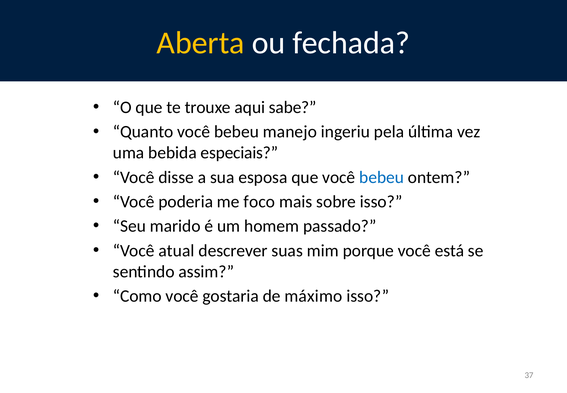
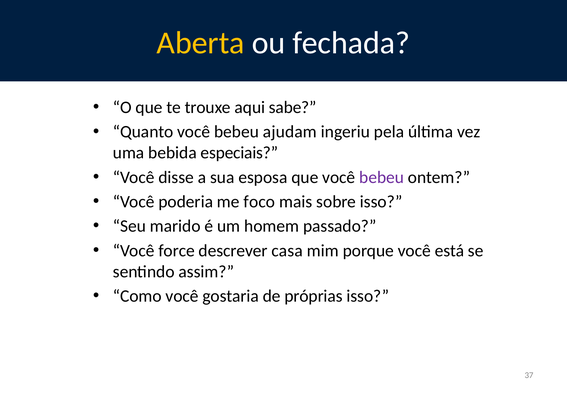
manejo: manejo -> ajudam
bebeu at (382, 177) colour: blue -> purple
atual: atual -> force
suas: suas -> casa
máximo: máximo -> próprias
